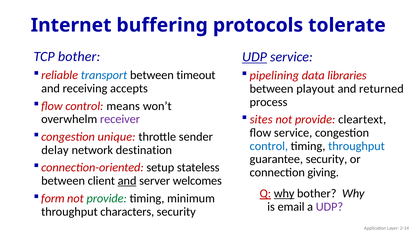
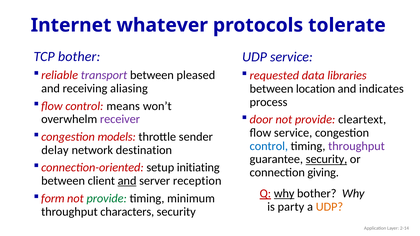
buffering: buffering -> whatever
UDP at (255, 57) underline: present -> none
transport colour: blue -> purple
timeout: timeout -> pleased
pipelining: pipelining -> requested
accepts: accepts -> aliasing
playout: playout -> location
returned: returned -> indicates
sites: sites -> door
unique: unique -> models
throughput at (356, 146) colour: blue -> purple
security at (327, 159) underline: none -> present
stateless: stateless -> initiating
welcomes: welcomes -> reception
email: email -> party
UDP at (329, 207) colour: purple -> orange
